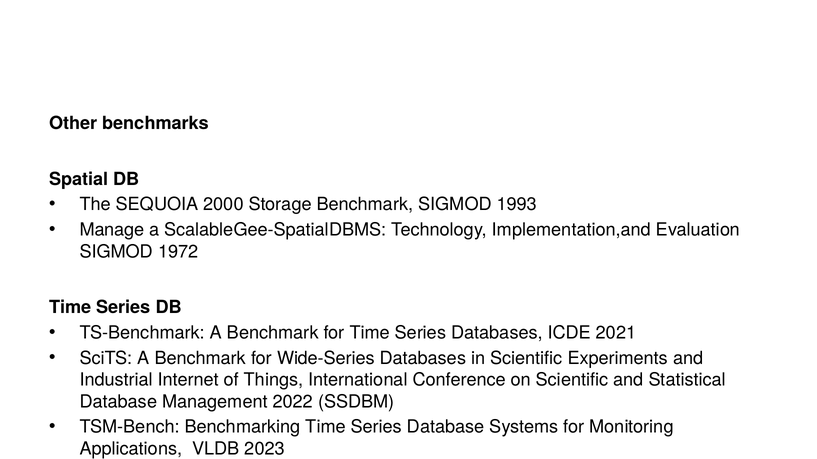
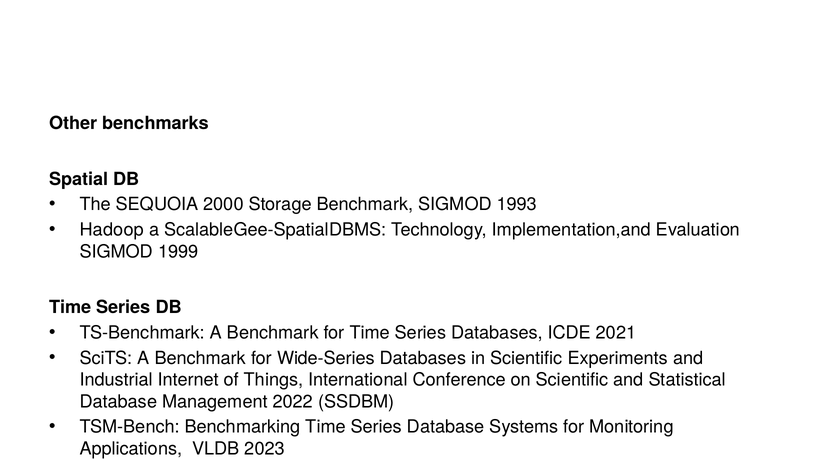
Manage at (112, 230): Manage -> Hadoop
1972: 1972 -> 1999
